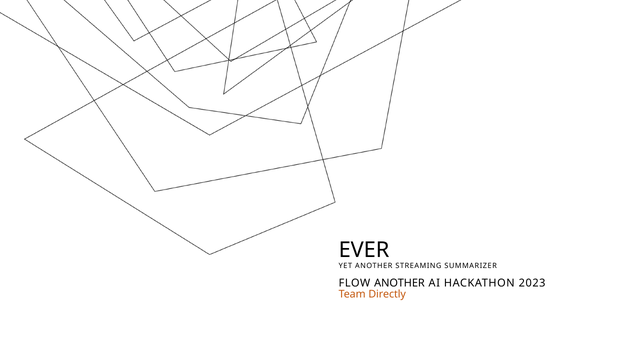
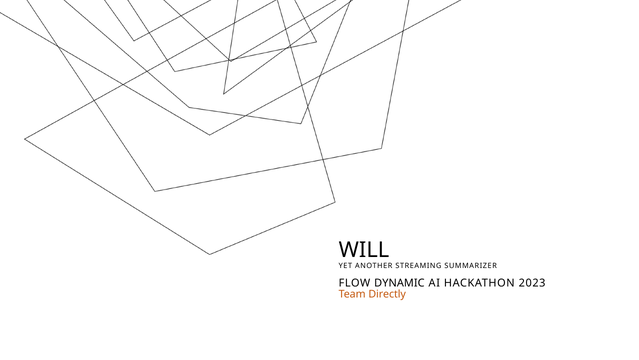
EVER: EVER -> WILL
FLOW ANOTHER: ANOTHER -> DYNAMIC
